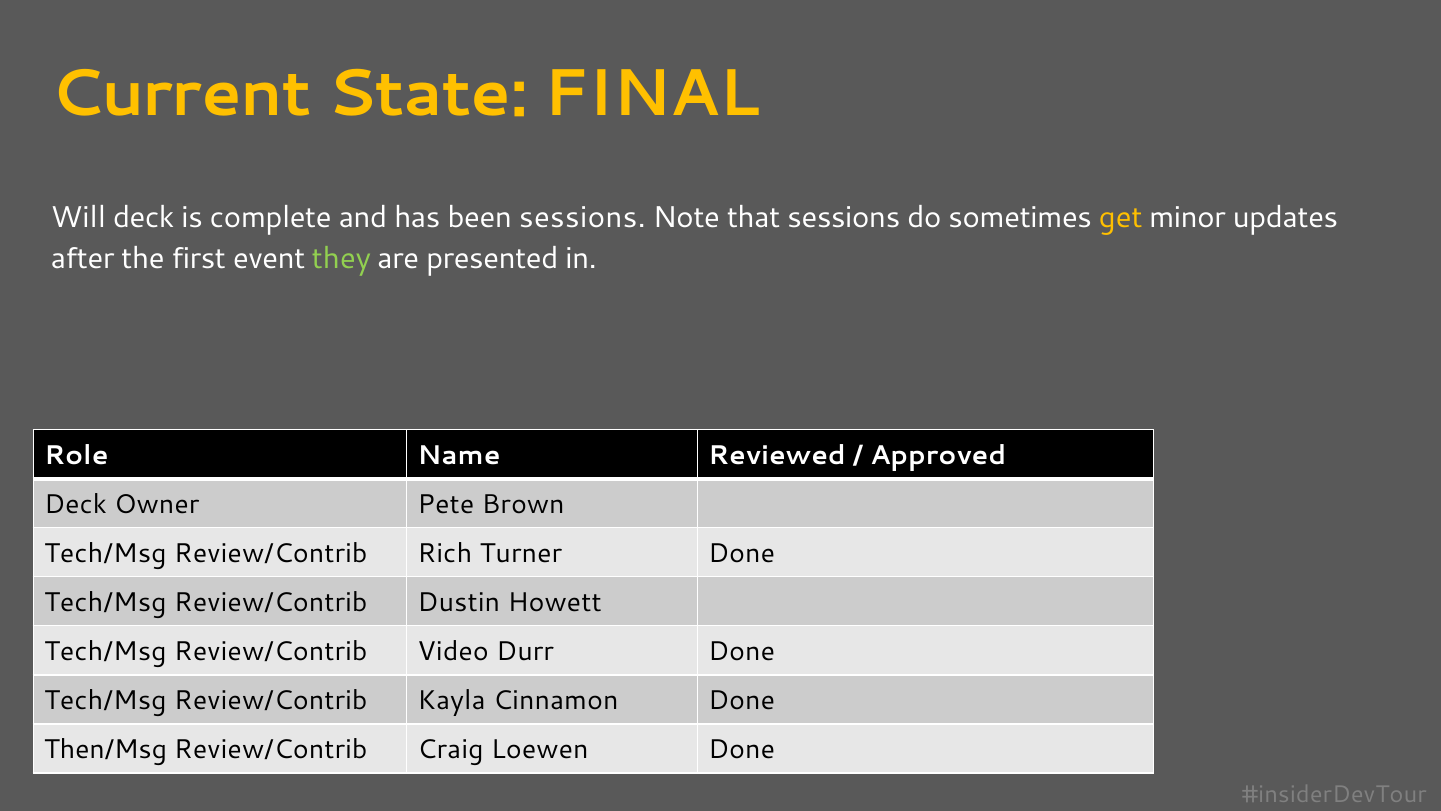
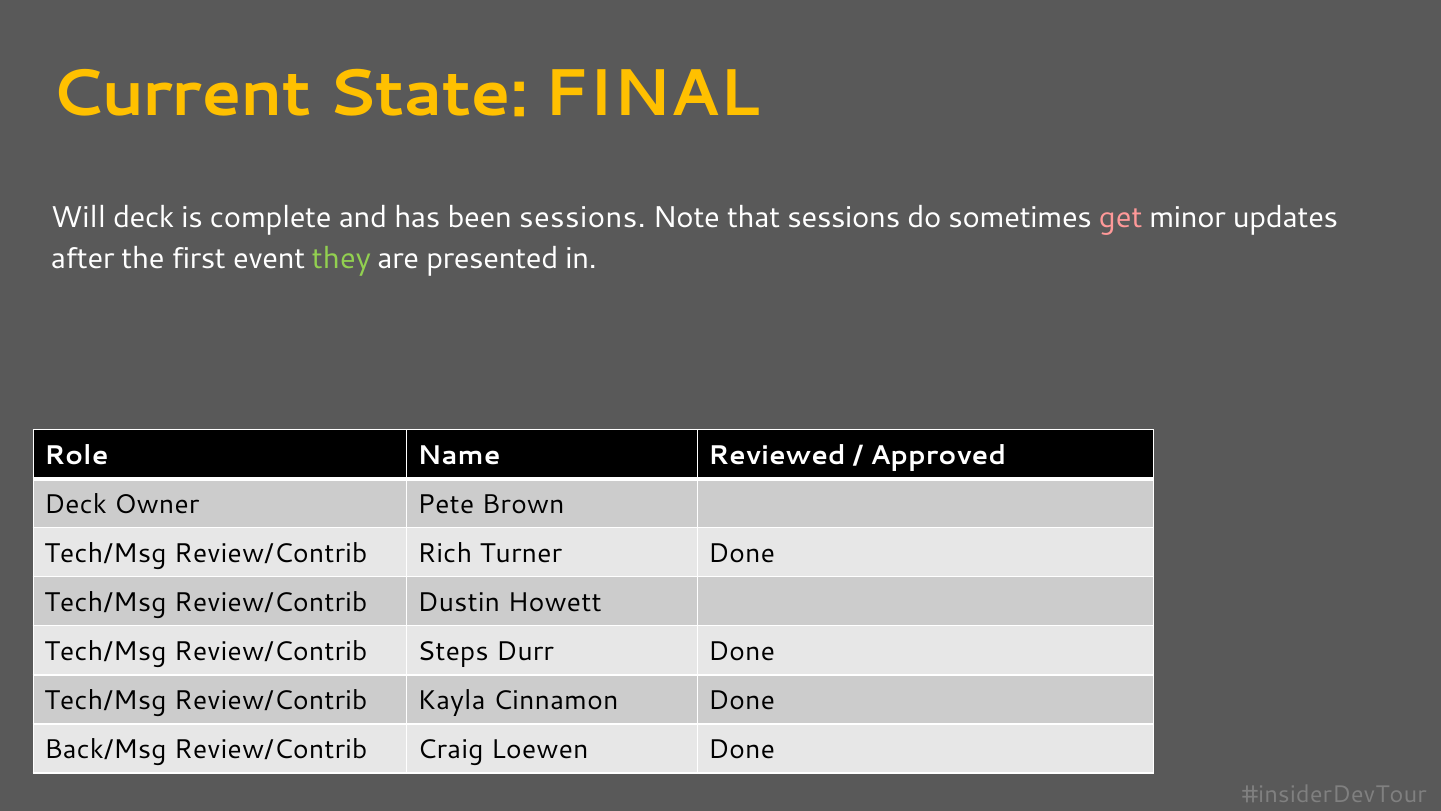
get colour: yellow -> pink
Video: Video -> Steps
Then/Msg: Then/Msg -> Back/Msg
